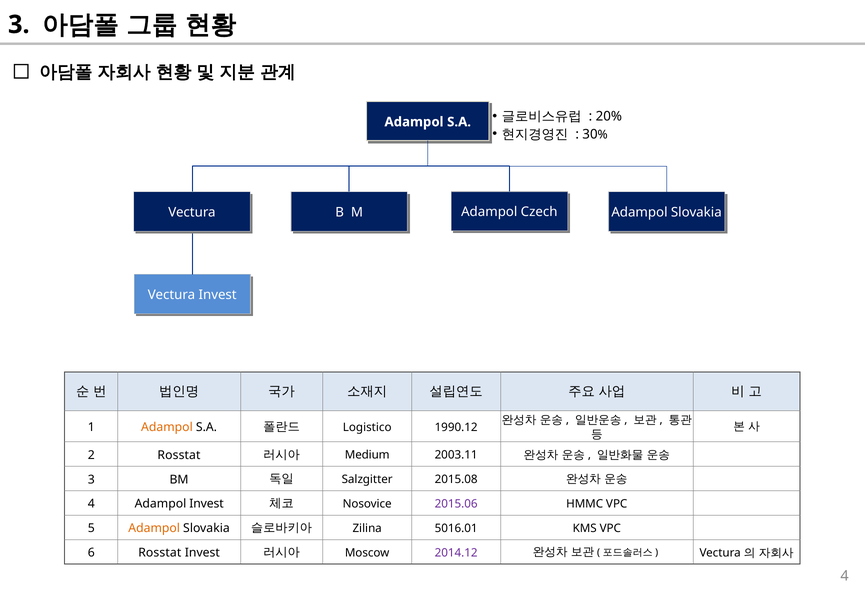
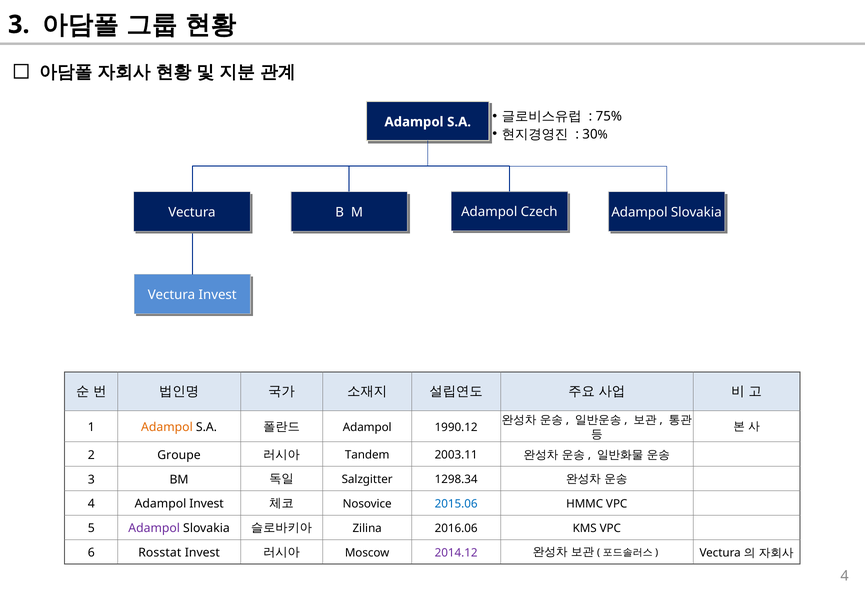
20%: 20% -> 75%
Logistico at (367, 427): Logistico -> Adampol
2 Rosstat: Rosstat -> Groupe
Medium: Medium -> Tandem
2015.08: 2015.08 -> 1298.34
2015.06 colour: purple -> blue
Adampol at (154, 528) colour: orange -> purple
5016.01: 5016.01 -> 2016.06
